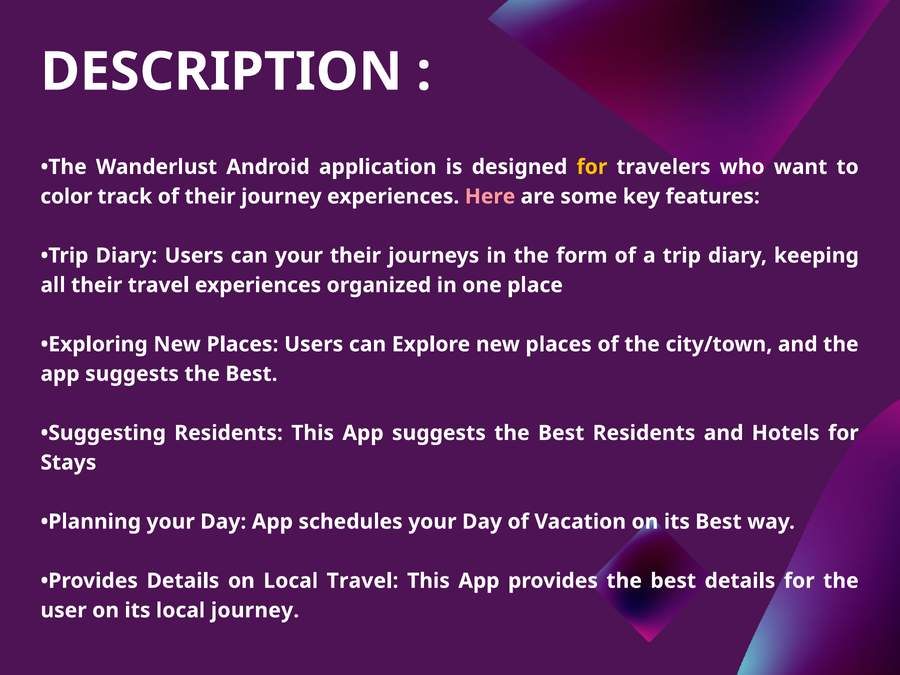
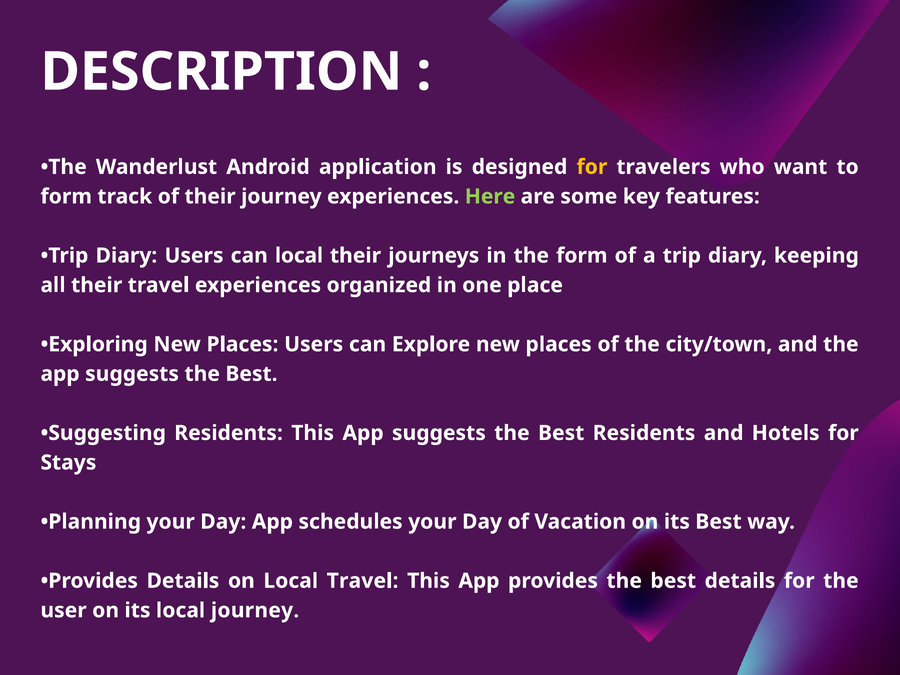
color at (66, 197): color -> form
Here colour: pink -> light green
can your: your -> local
